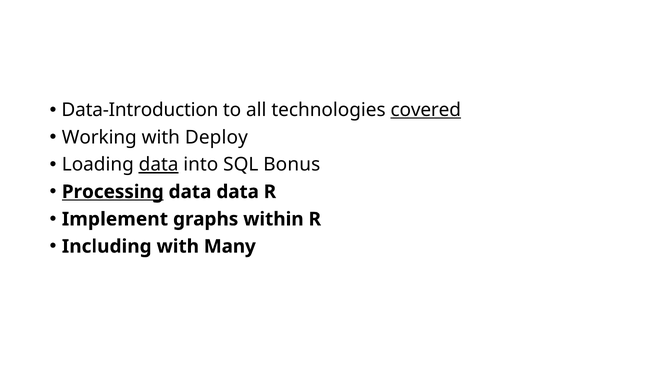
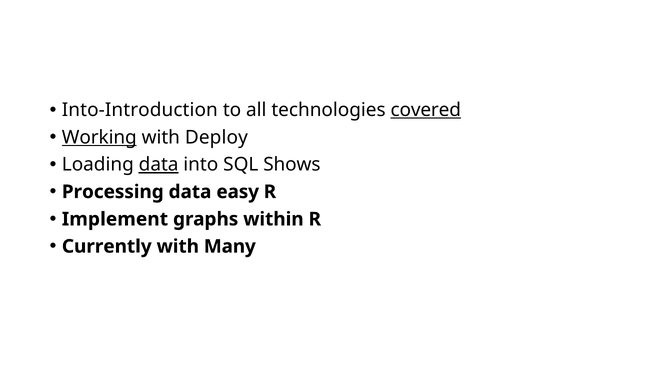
Data-Introduction: Data-Introduction -> Into-Introduction
Working underline: none -> present
Bonus: Bonus -> Shows
Processing underline: present -> none
data data: data -> easy
Including: Including -> Currently
